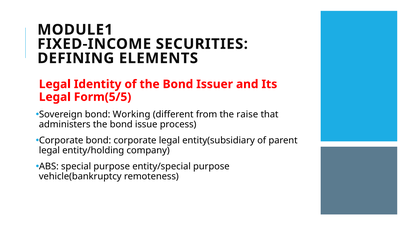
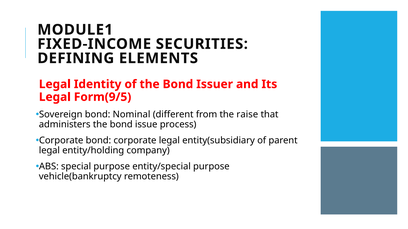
Form(5/5: Form(5/5 -> Form(9/5
Working: Working -> Nominal
